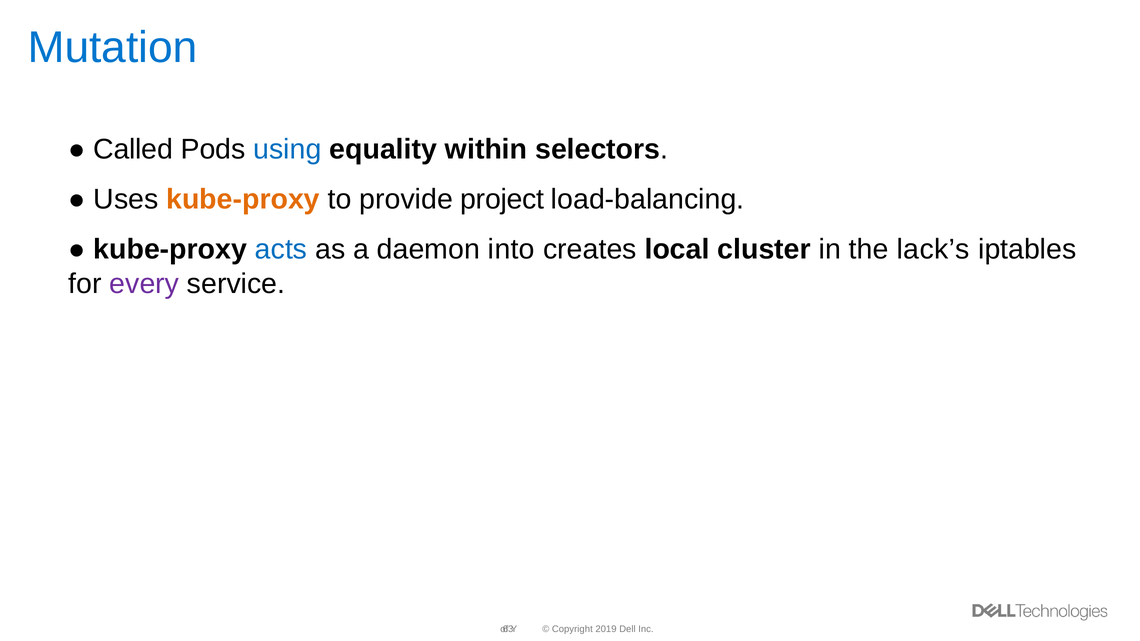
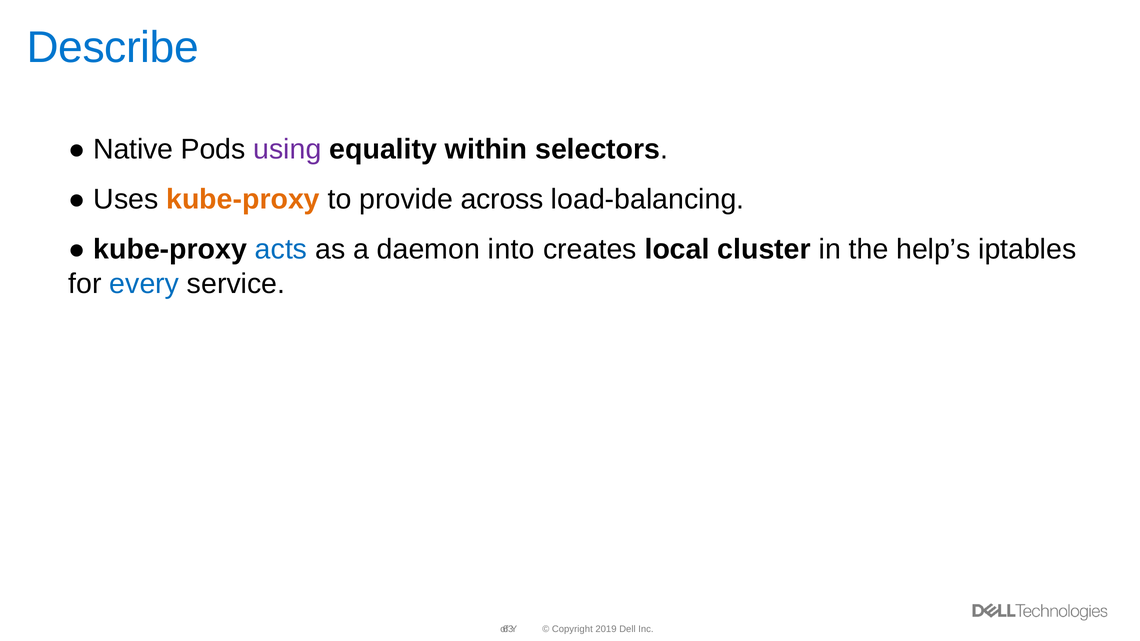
Mutation: Mutation -> Describe
Called: Called -> Native
using colour: blue -> purple
project: project -> across
lack’s: lack’s -> help’s
every colour: purple -> blue
